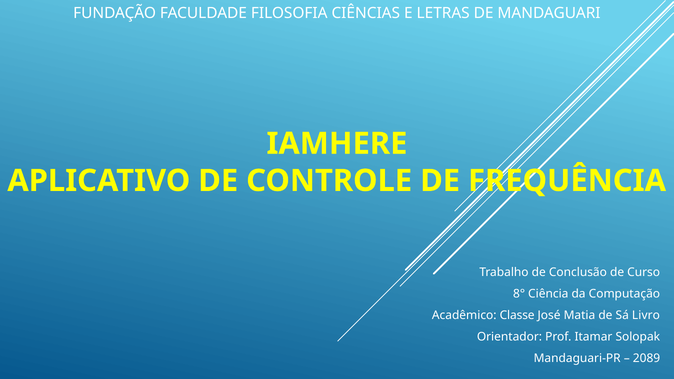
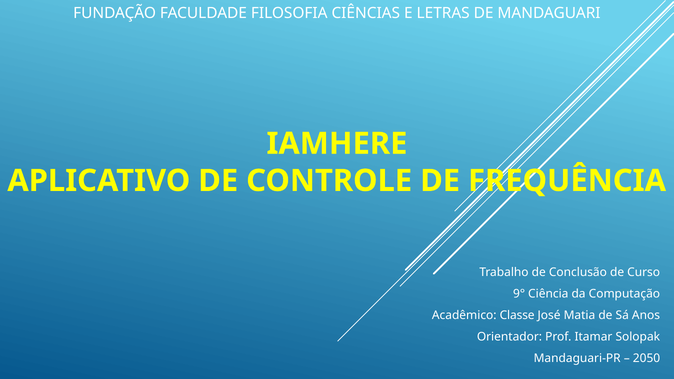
8°: 8° -> 9°
Livro: Livro -> Anos
2089: 2089 -> 2050
